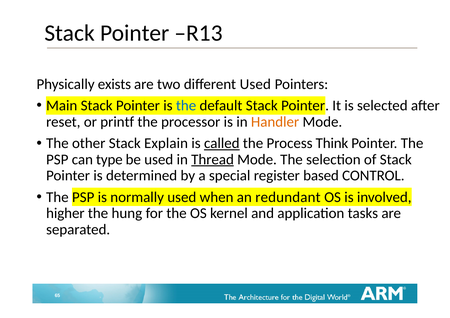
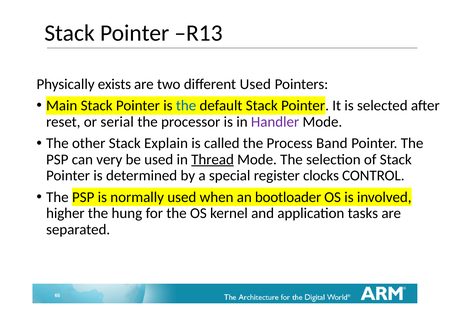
printf: printf -> serial
Handler colour: orange -> purple
called underline: present -> none
Think: Think -> Band
type: type -> very
based: based -> clocks
redundant: redundant -> bootloader
